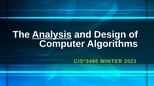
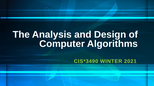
Analysis underline: present -> none
